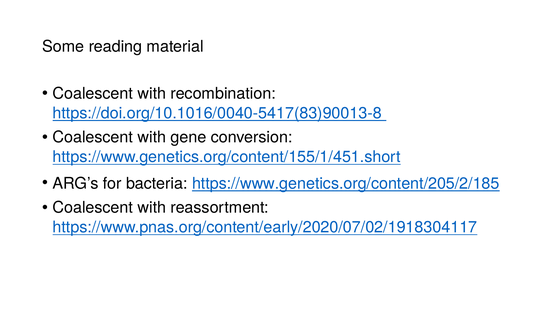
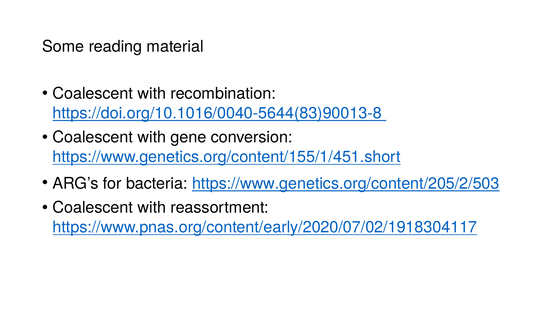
https://doi.org/10.1016/0040-5417(83)90013-8: https://doi.org/10.1016/0040-5417(83)90013-8 -> https://doi.org/10.1016/0040-5644(83)90013-8
https://www.genetics.org/content/205/2/185: https://www.genetics.org/content/205/2/185 -> https://www.genetics.org/content/205/2/503
